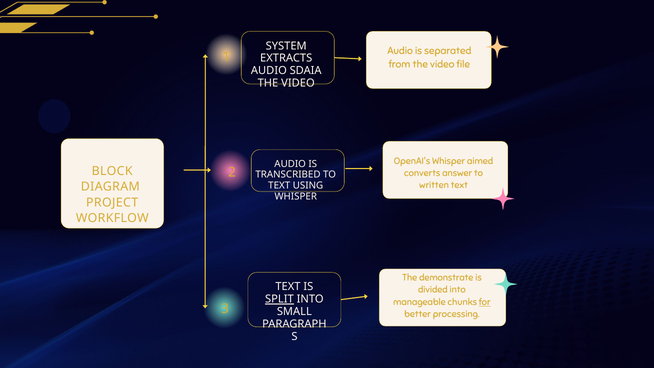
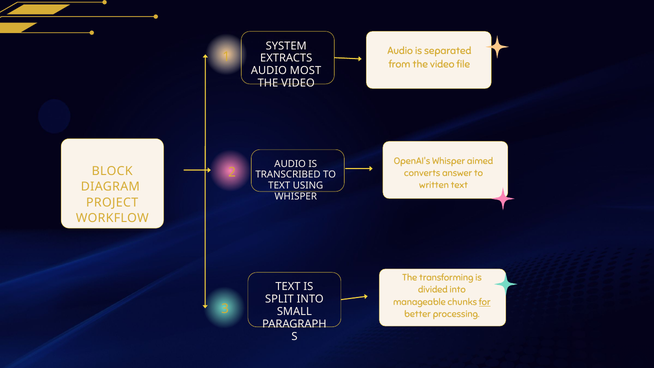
SDAIA: SDAIA -> MOST
demonstrate: demonstrate -> transforming
SPLIT underline: present -> none
